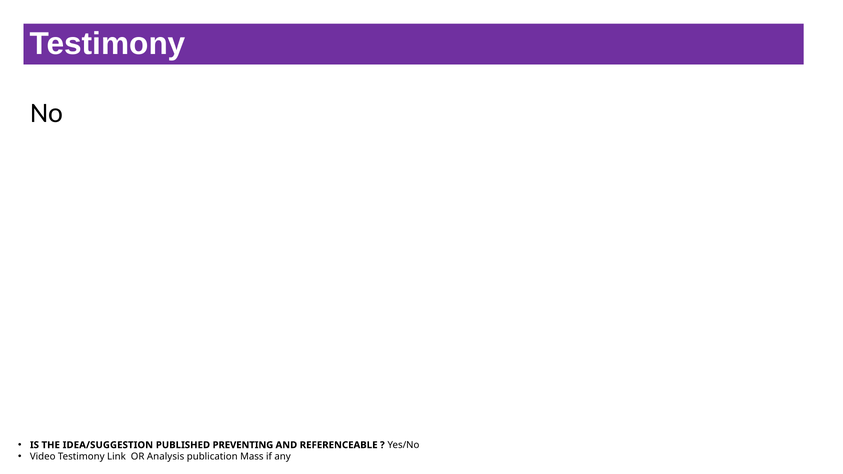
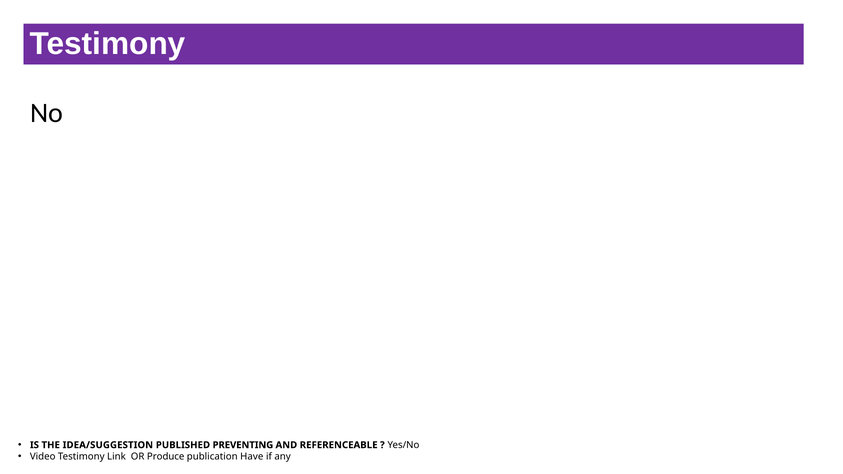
Analysis: Analysis -> Produce
Mass: Mass -> Have
